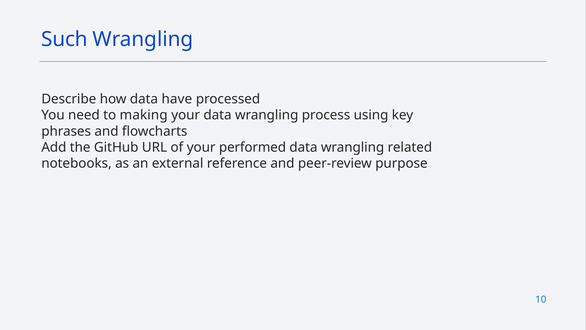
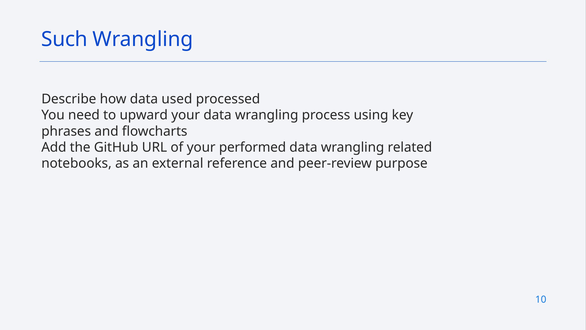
have: have -> used
making: making -> upward
